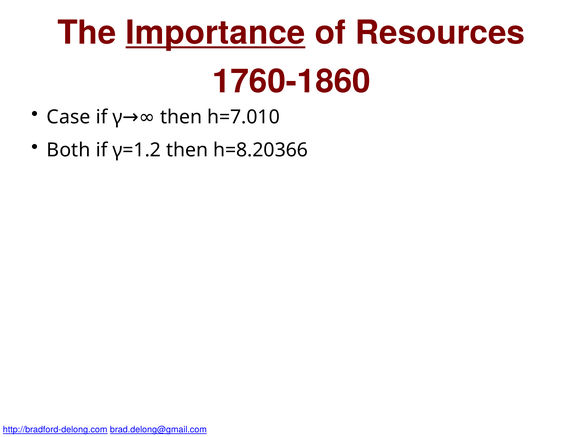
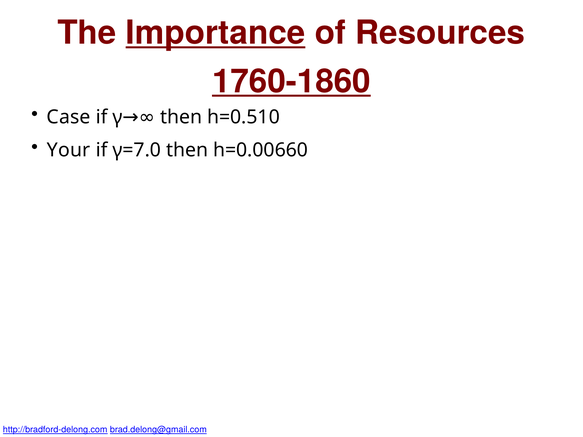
1760-1860 underline: none -> present
h=7.010: h=7.010 -> h=0.510
Both: Both -> Your
γ=1.2: γ=1.2 -> γ=7.0
h=8.20366: h=8.20366 -> h=0.00660
